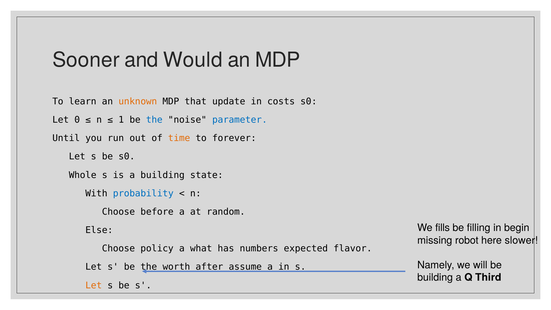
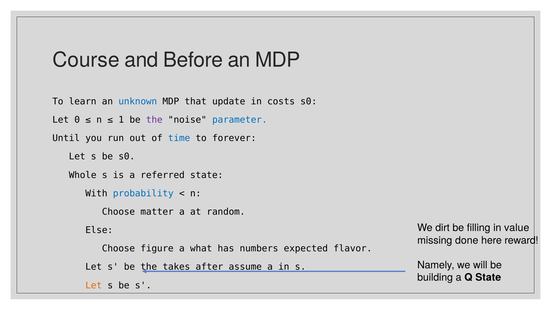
Sooner: Sooner -> Course
Would: Would -> Before
unknown colour: orange -> blue
the at (154, 120) colour: blue -> purple
time colour: orange -> blue
a building: building -> referred
before: before -> matter
fills: fills -> dirt
begin: begin -> value
robot: robot -> done
slower: slower -> reward
policy: policy -> figure
worth: worth -> takes
Q Third: Third -> State
